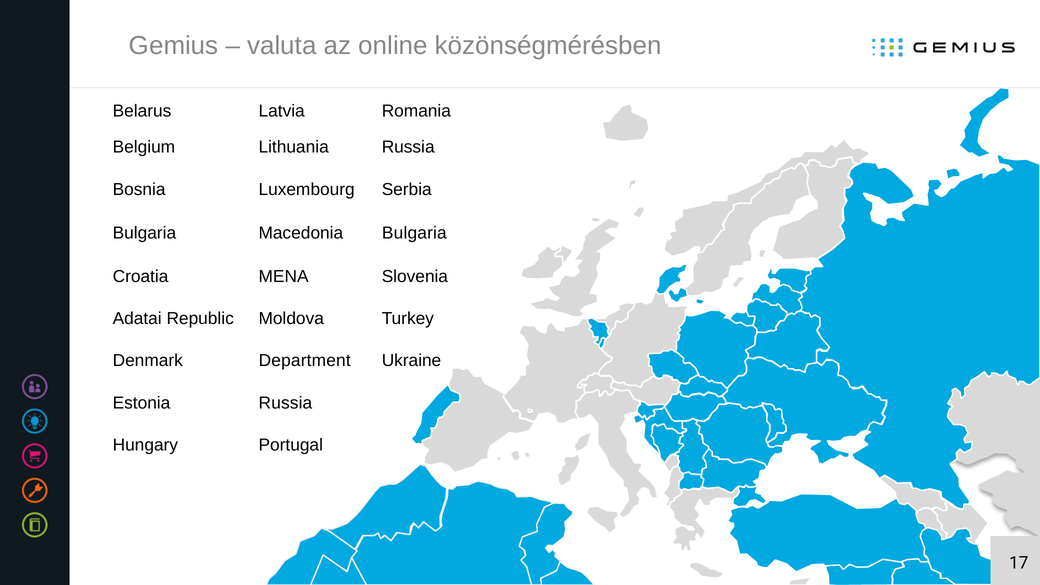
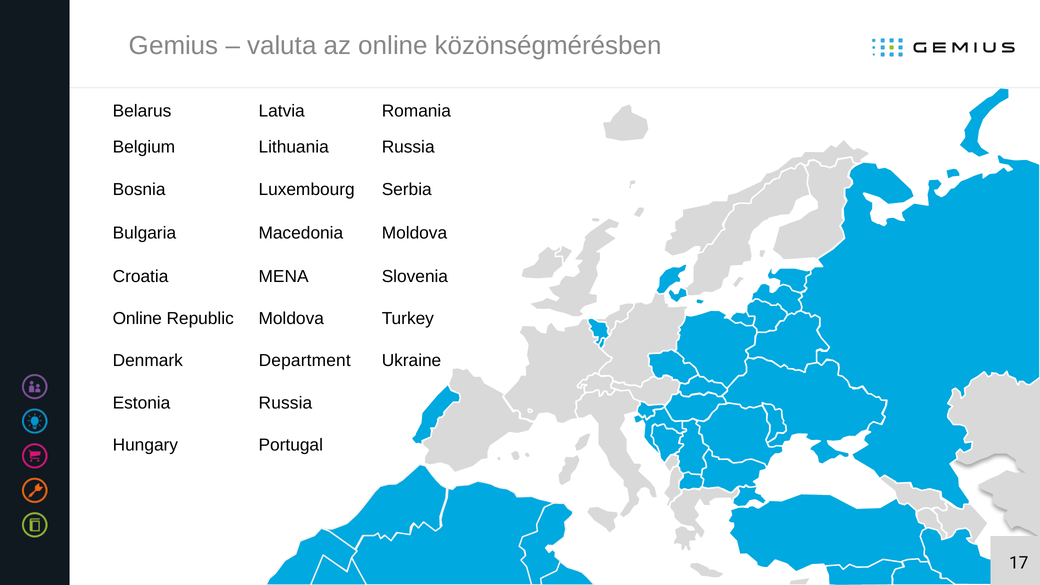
Macedonia Bulgaria: Bulgaria -> Moldova
Adatai at (137, 318): Adatai -> Online
